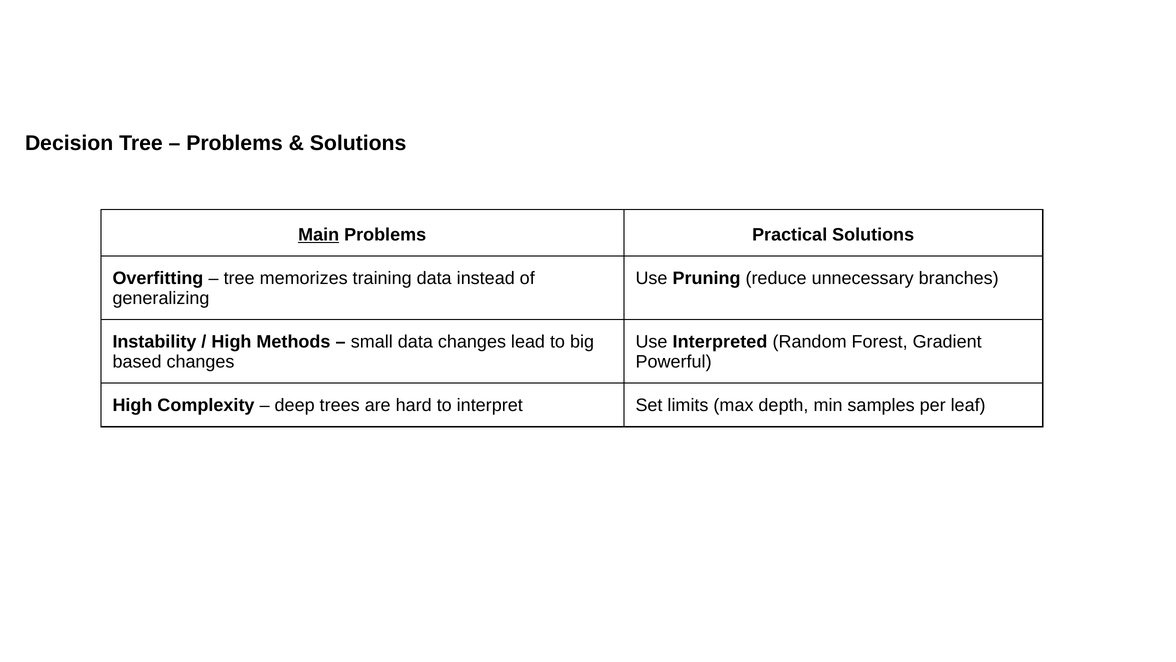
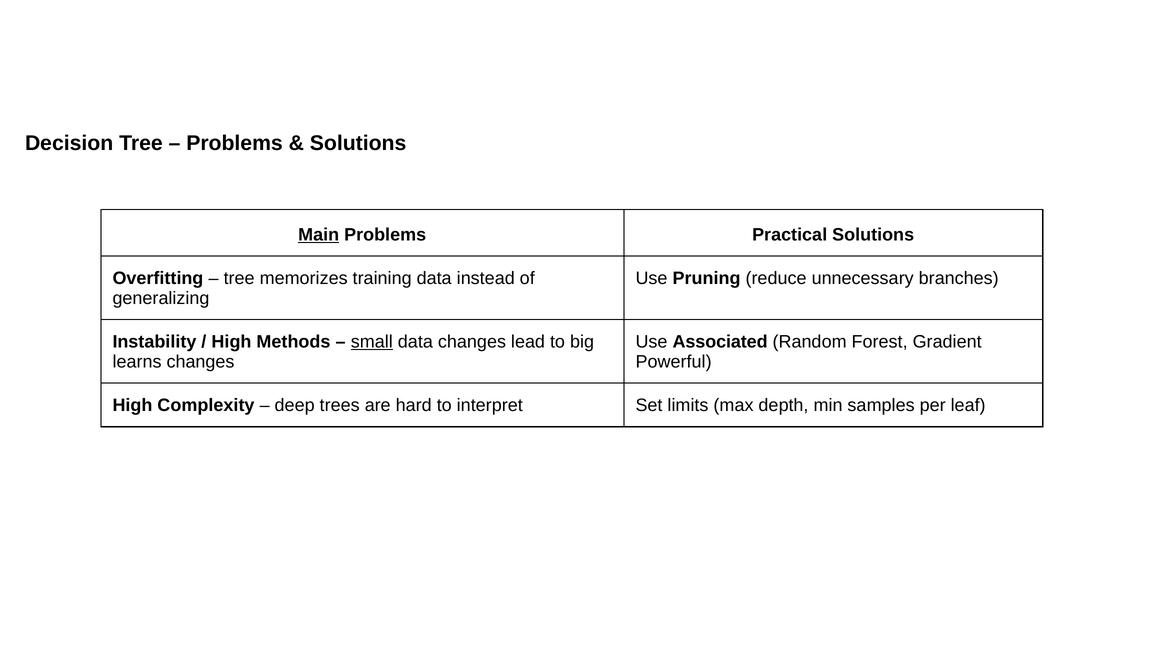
small underline: none -> present
Interpreted: Interpreted -> Associated
based: based -> learns
